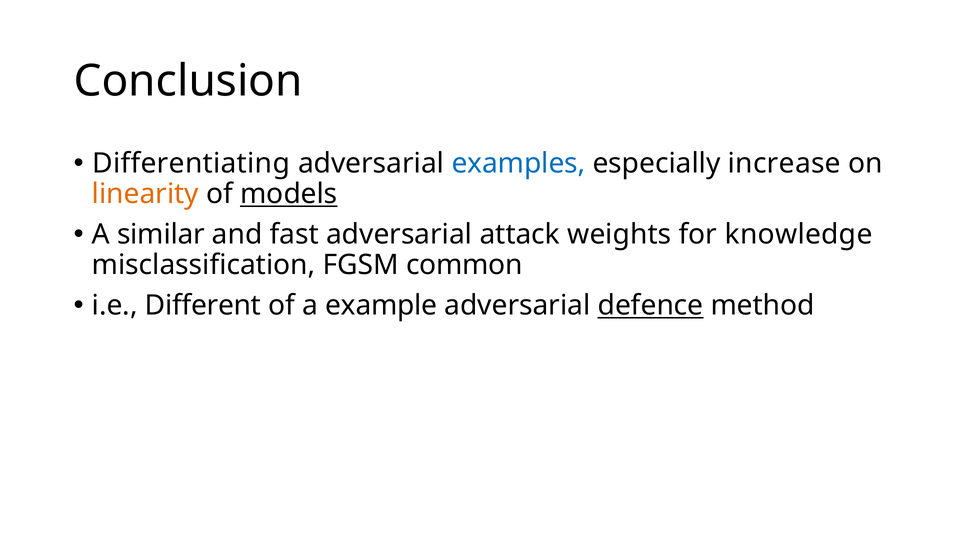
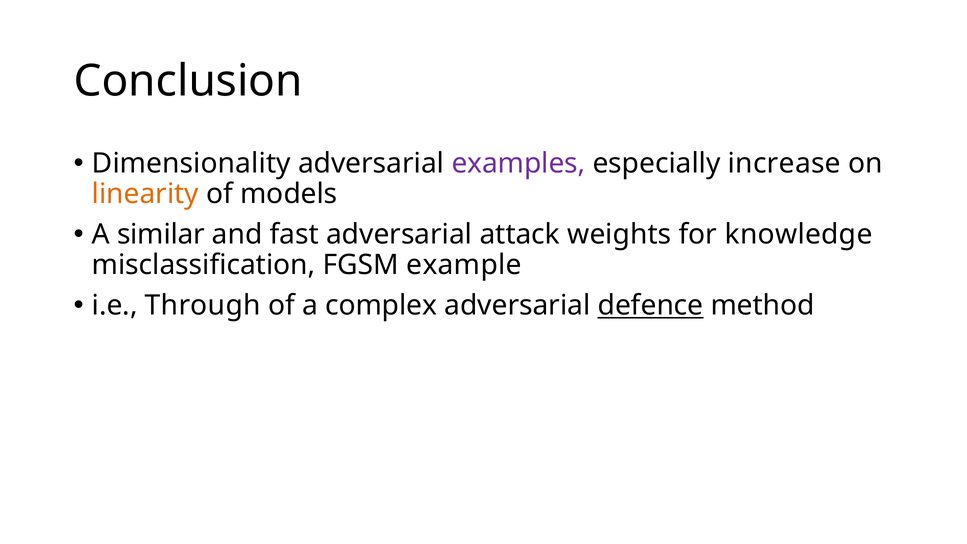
Differentiating: Differentiating -> Dimensionality
examples colour: blue -> purple
models underline: present -> none
common: common -> example
Different: Different -> Through
example: example -> complex
